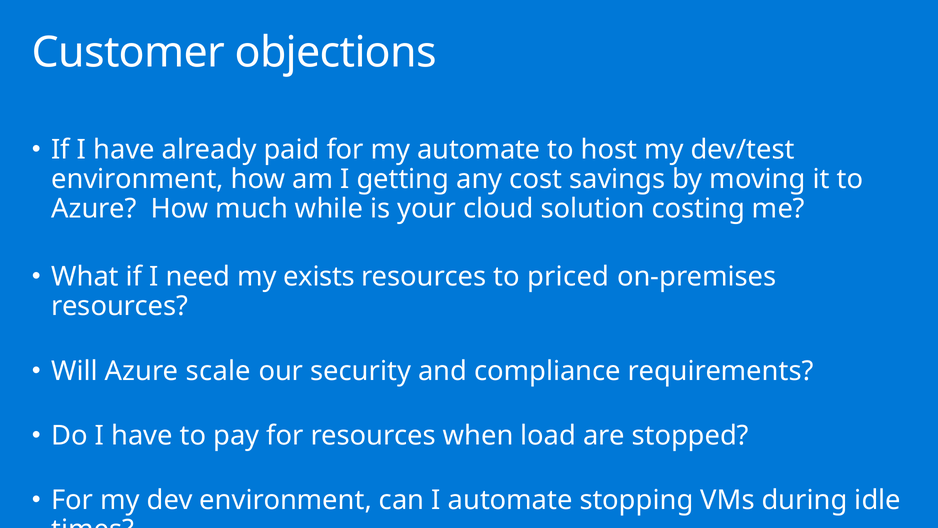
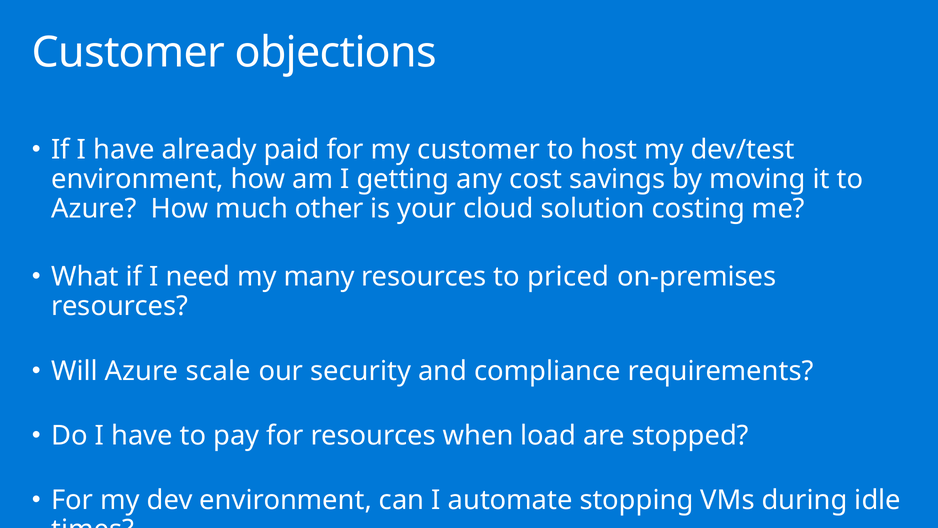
my automate: automate -> customer
while: while -> other
exists: exists -> many
